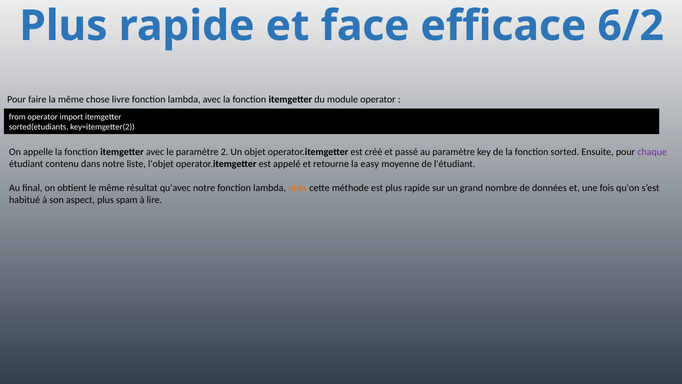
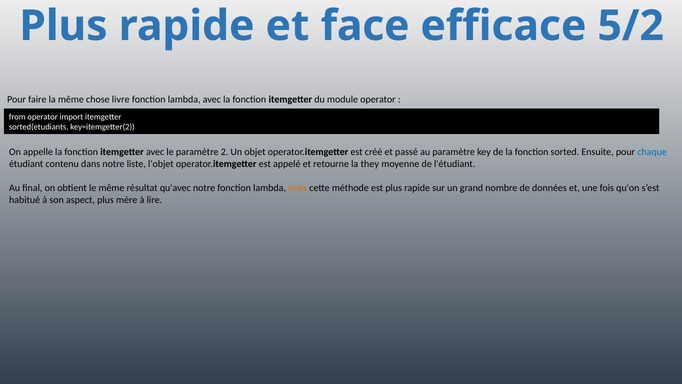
6/2: 6/2 -> 5/2
chaque colour: purple -> blue
easy: easy -> they
spam: spam -> mère
